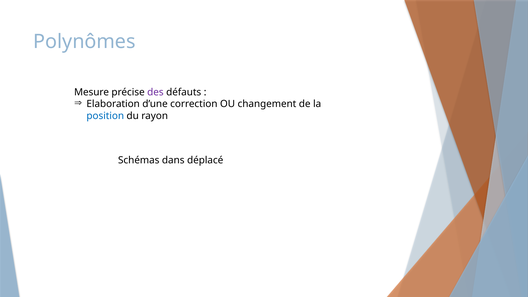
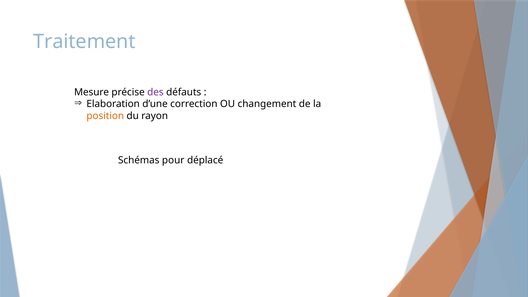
Polynômes: Polynômes -> Traitement
position colour: blue -> orange
dans: dans -> pour
